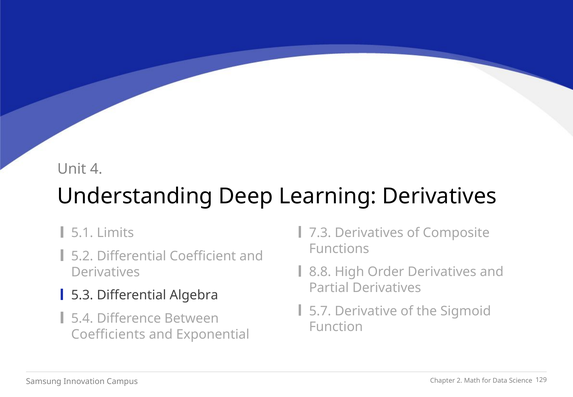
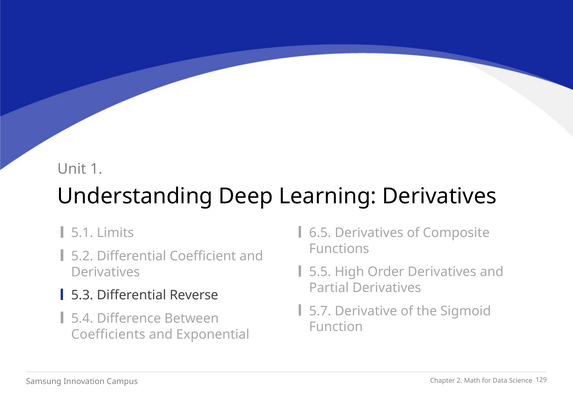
4: 4 -> 1
7.3: 7.3 -> 6.5
8.8: 8.8 -> 5.5
Algebra: Algebra -> Reverse
